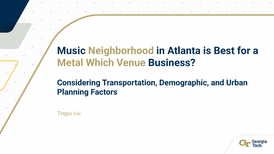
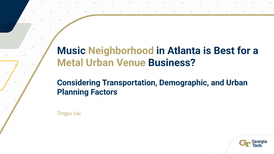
Metal Which: Which -> Urban
